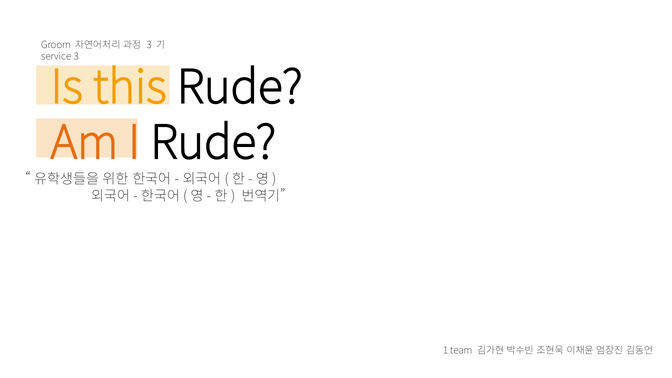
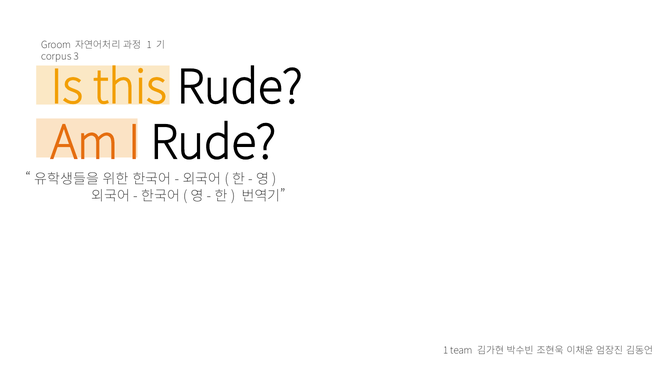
3 at (149, 45): 3 -> 1
service: service -> corpus
